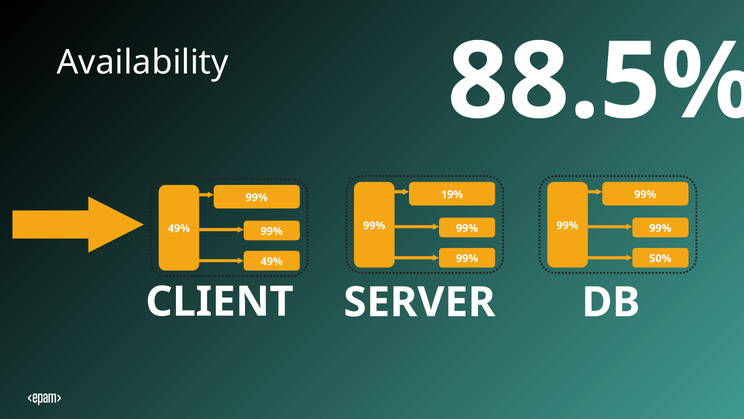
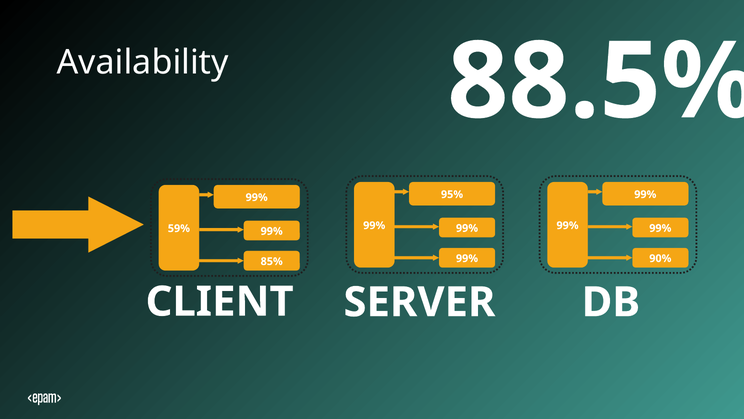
19%: 19% -> 95%
49% at (179, 228): 49% -> 59%
50%: 50% -> 90%
49% at (272, 261): 49% -> 85%
